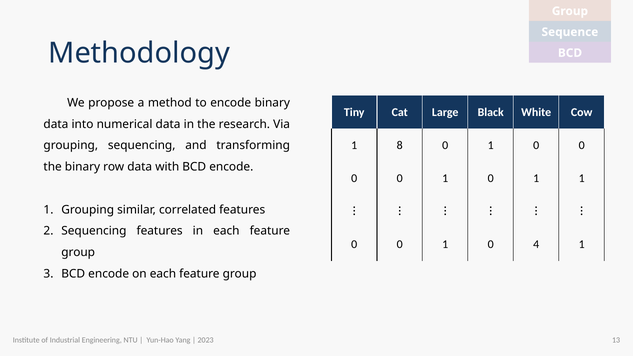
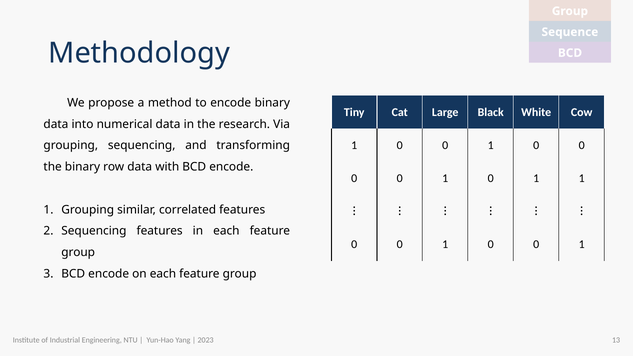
8 at (400, 145): 8 -> 0
4 at (536, 244): 4 -> 0
